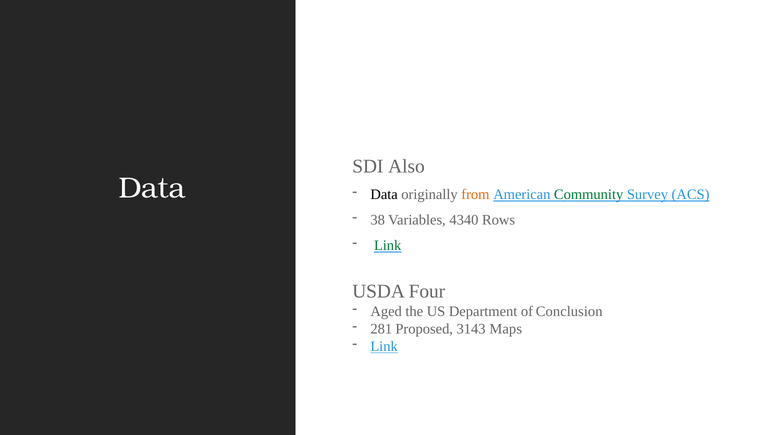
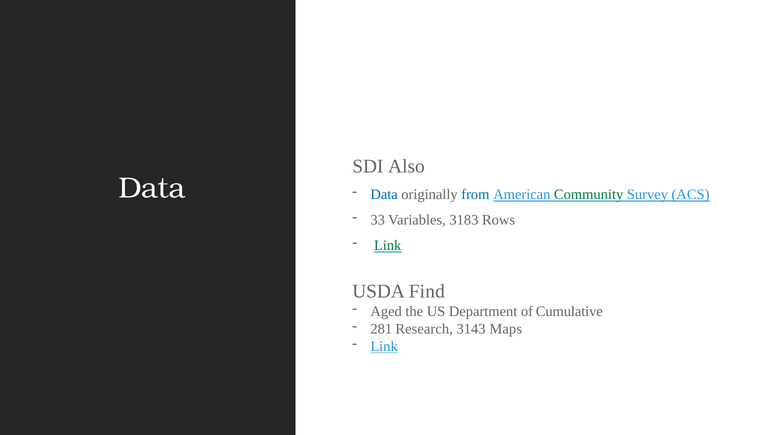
Data at (384, 195) colour: black -> blue
from colour: orange -> blue
38: 38 -> 33
4340: 4340 -> 3183
Four: Four -> Find
Conclusion: Conclusion -> Cumulative
Proposed: Proposed -> Research
